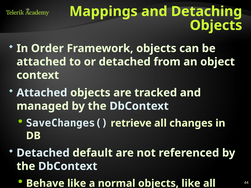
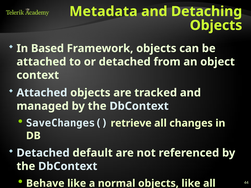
Mappings: Mappings -> Metadata
Order: Order -> Based
